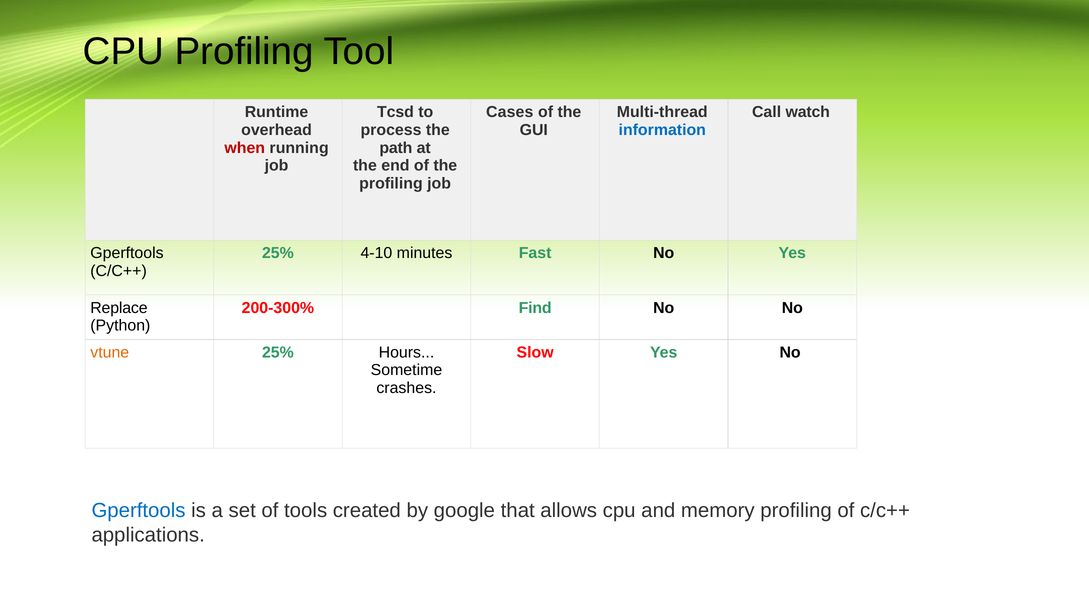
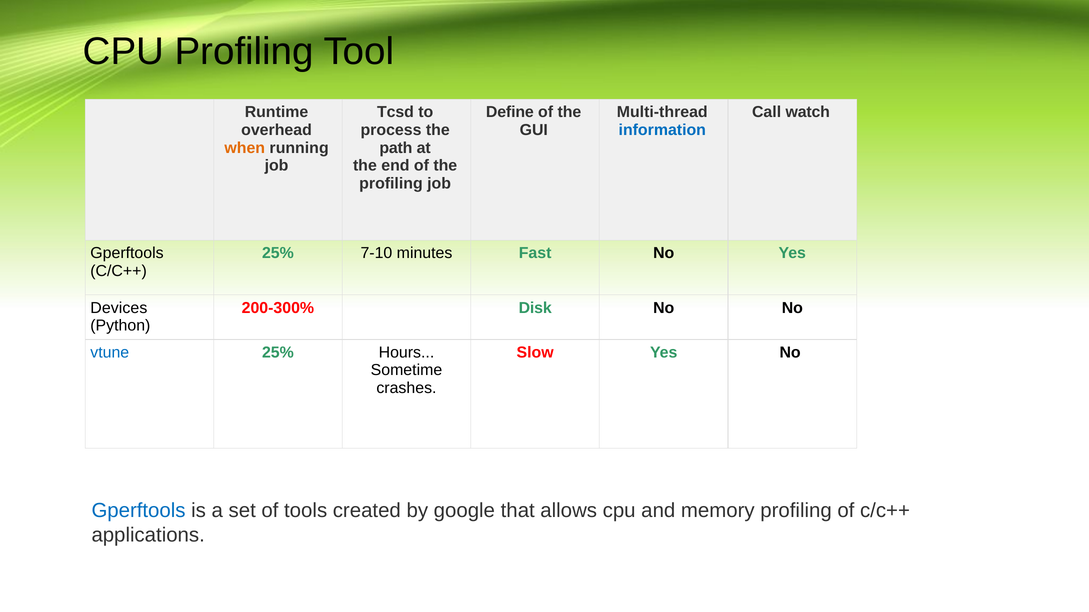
Cases: Cases -> Define
when colour: red -> orange
4-10: 4-10 -> 7-10
Replace: Replace -> Devices
Find: Find -> Disk
vtune colour: orange -> blue
